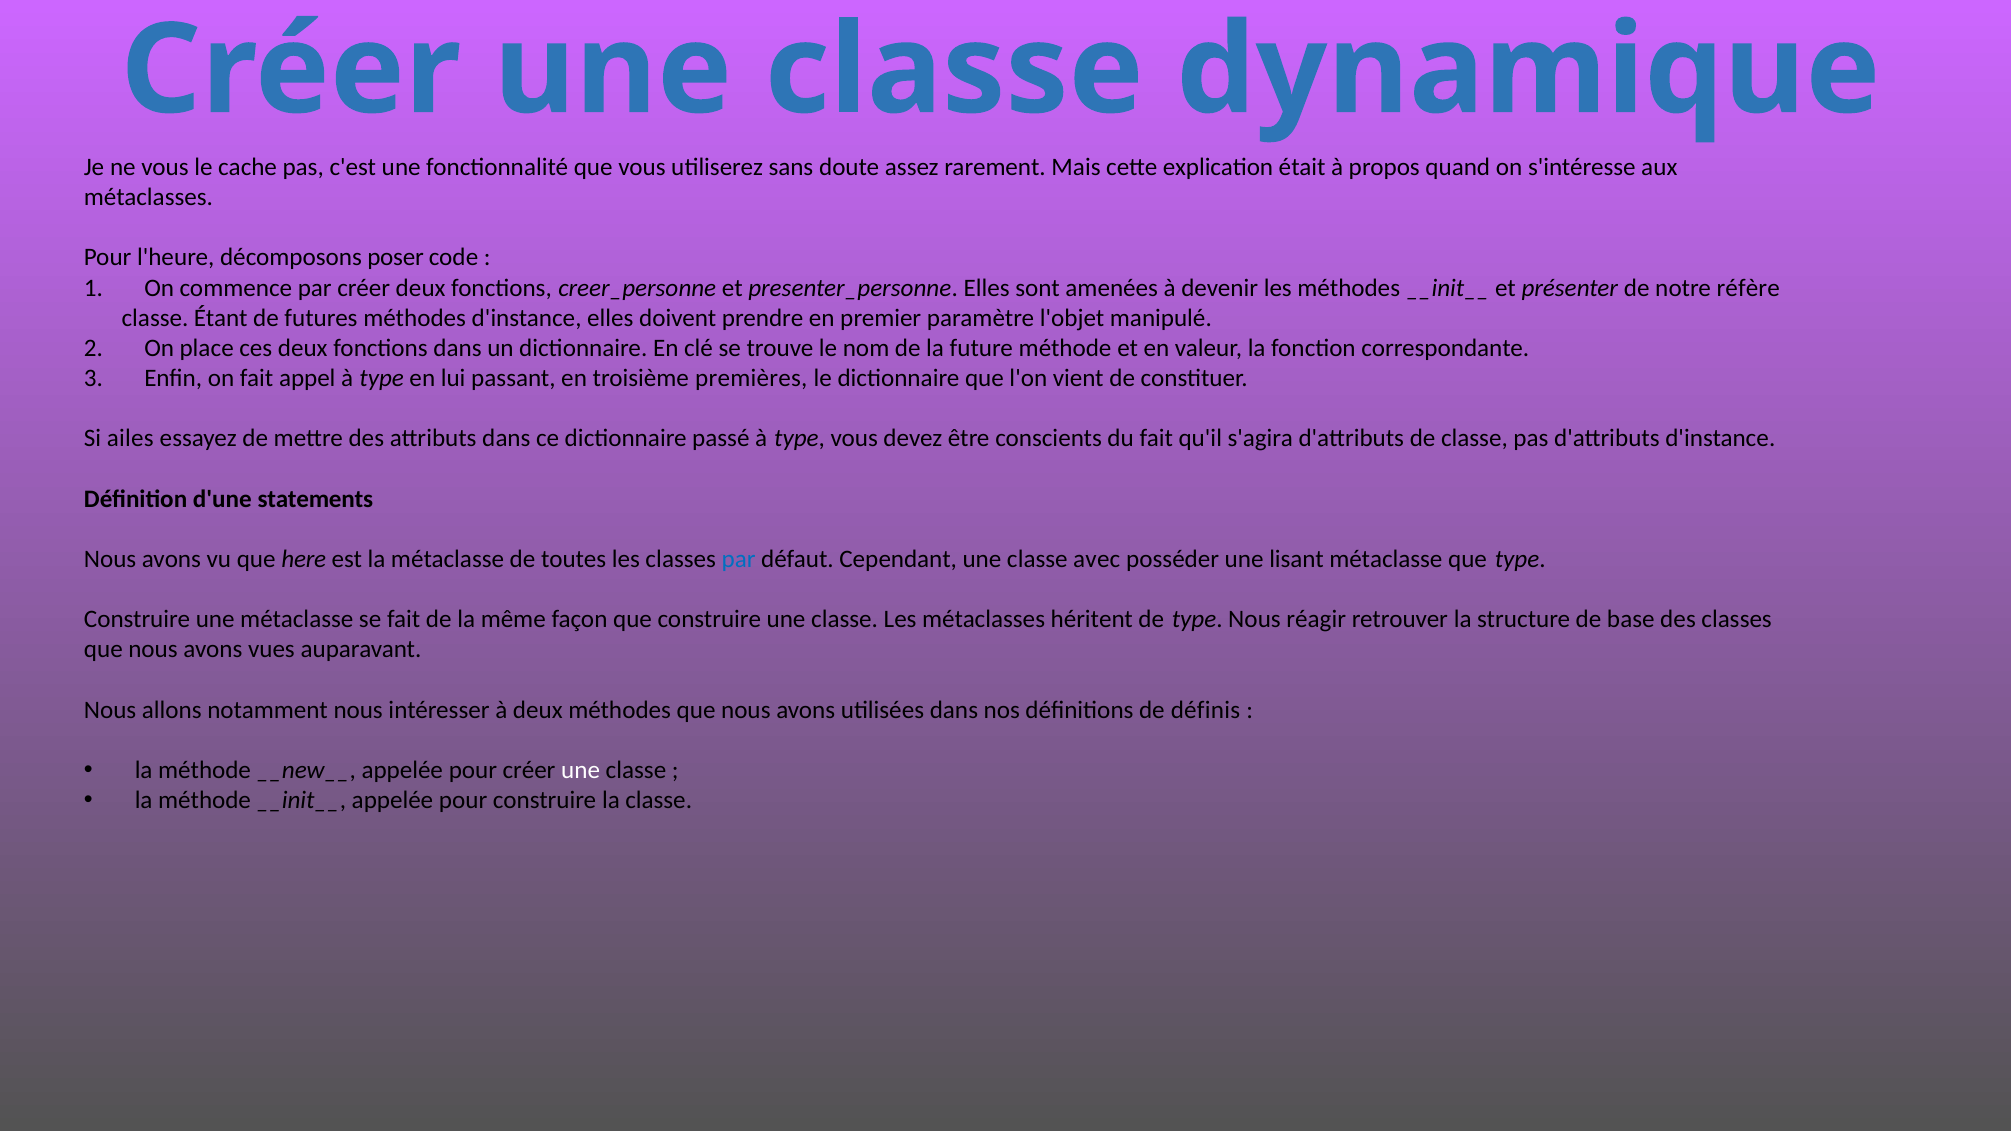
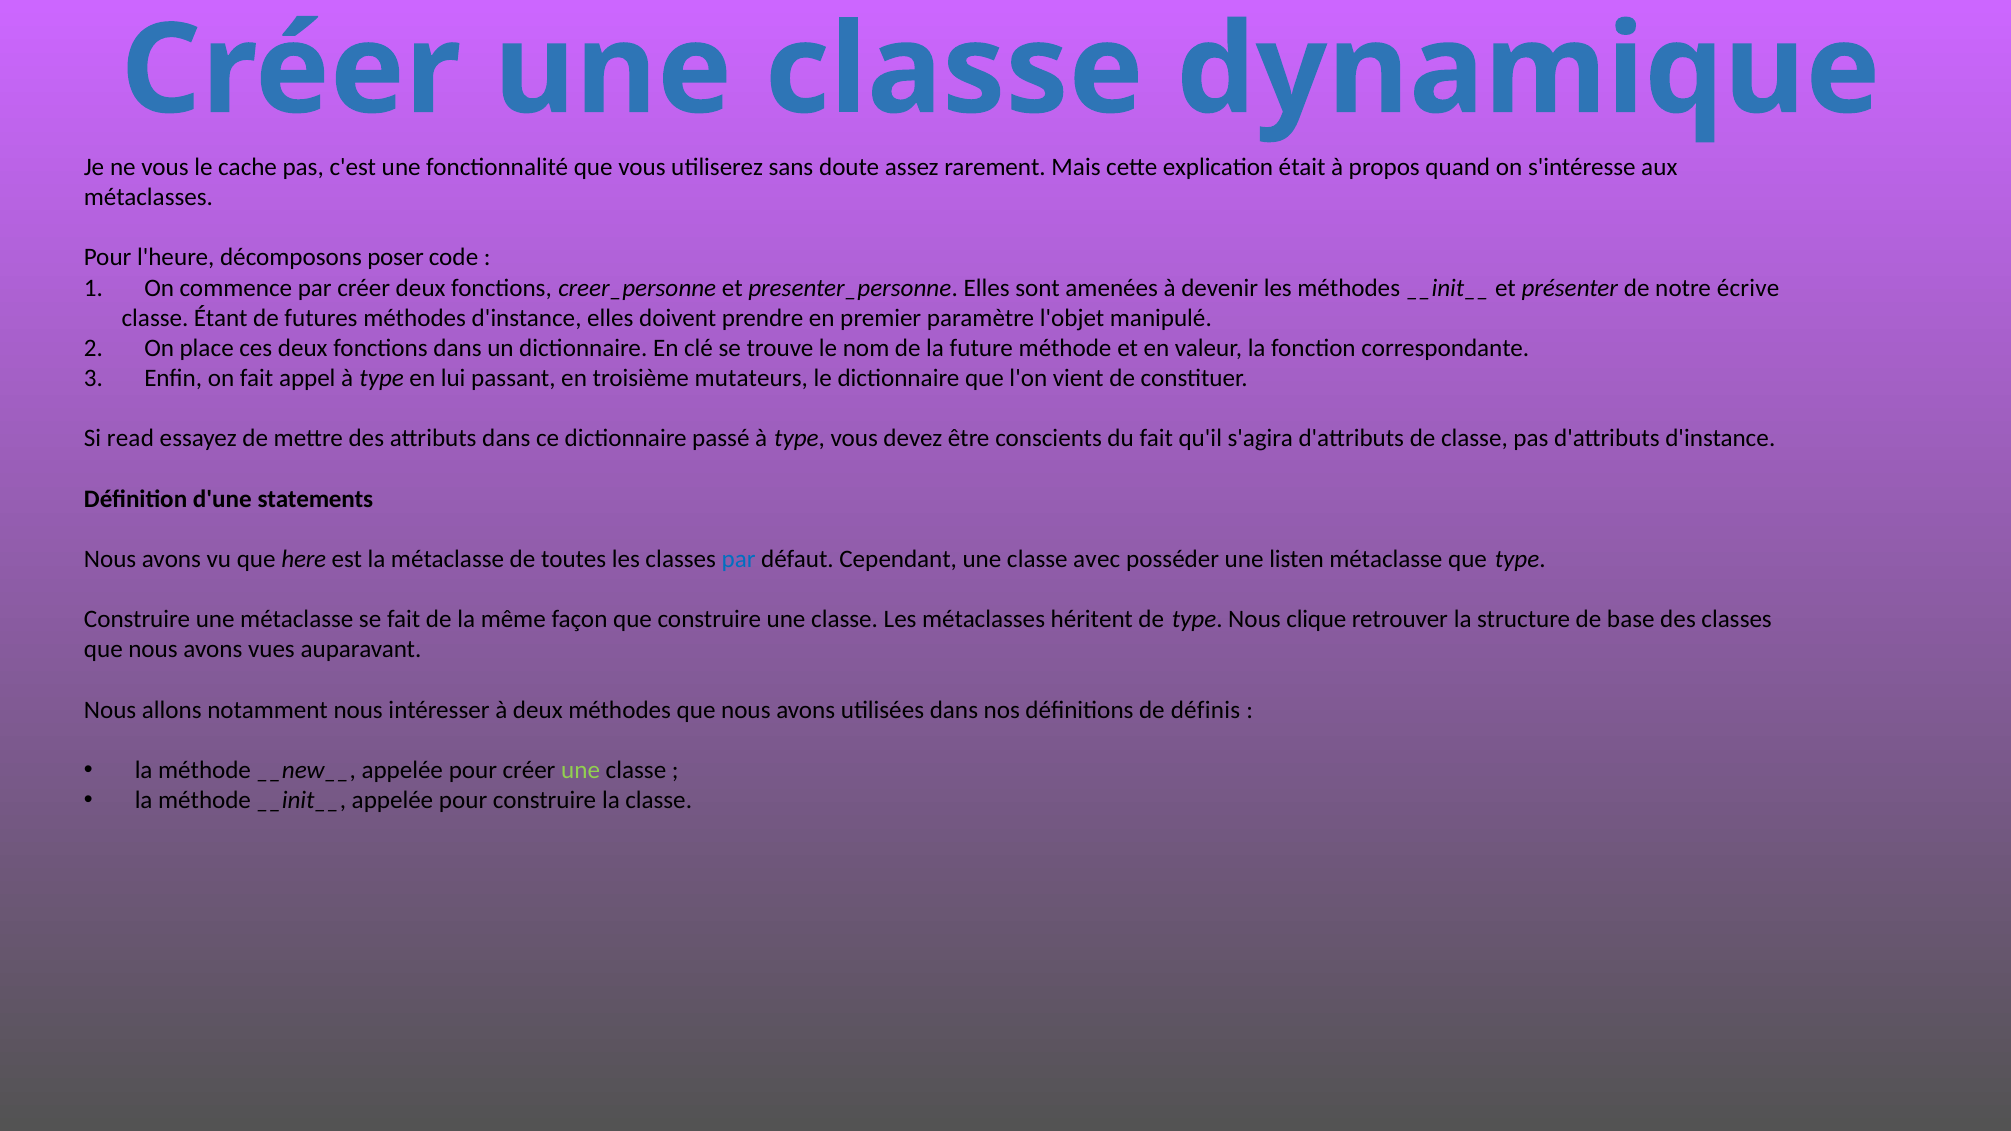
réfère: réfère -> écrive
premières: premières -> mutateurs
ailes: ailes -> read
lisant: lisant -> listen
réagir: réagir -> clique
une at (581, 770) colour: white -> light green
